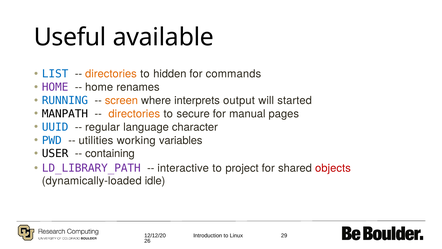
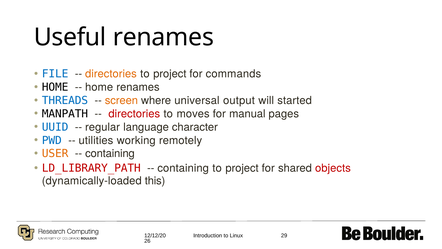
Useful available: available -> renames
LIST: LIST -> FILE
hidden at (170, 74): hidden -> project
HOME at (55, 87) colour: purple -> black
RUNNING: RUNNING -> THREADS
interprets: interprets -> universal
directories at (134, 114) colour: orange -> red
secure: secure -> moves
variables: variables -> remotely
USER colour: black -> orange
LD_LIBRARY_PATH colour: purple -> red
interactive at (183, 168): interactive -> containing
idle: idle -> this
